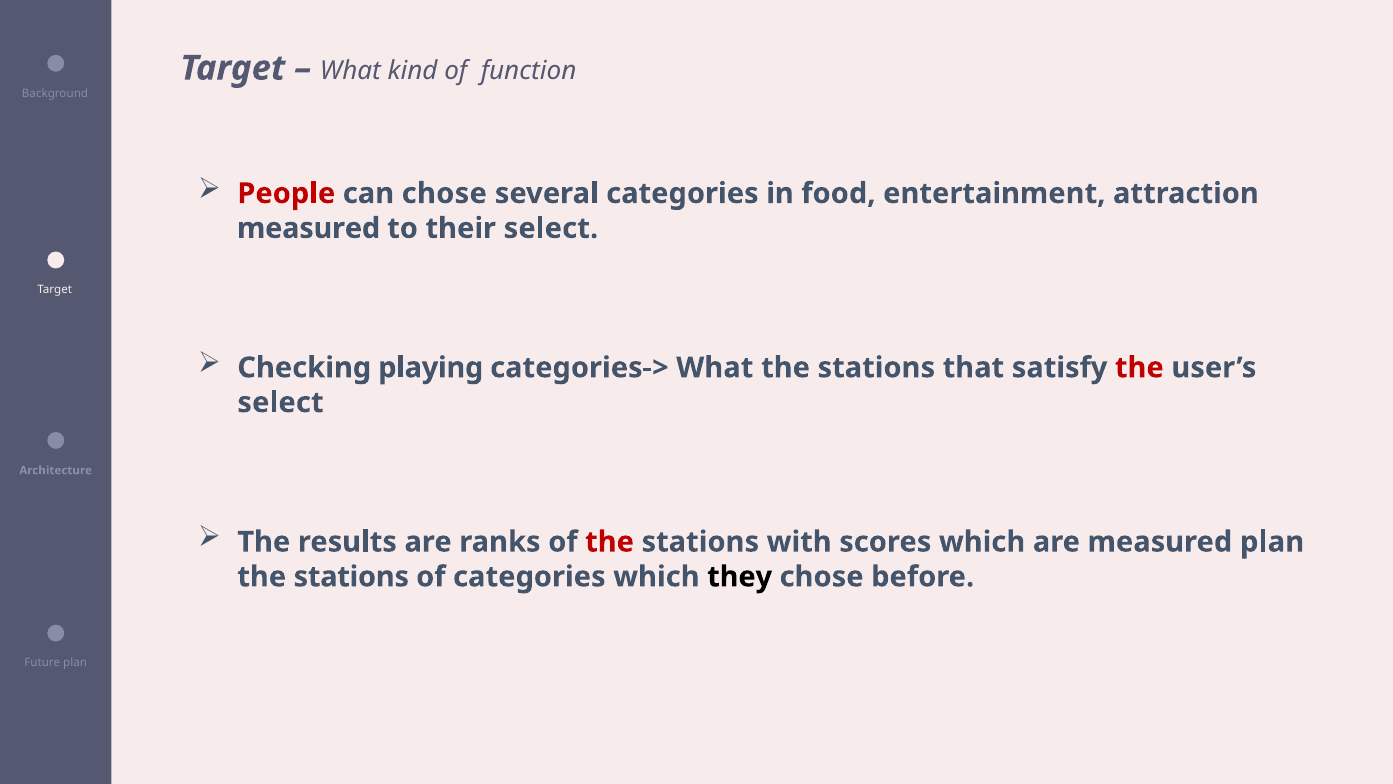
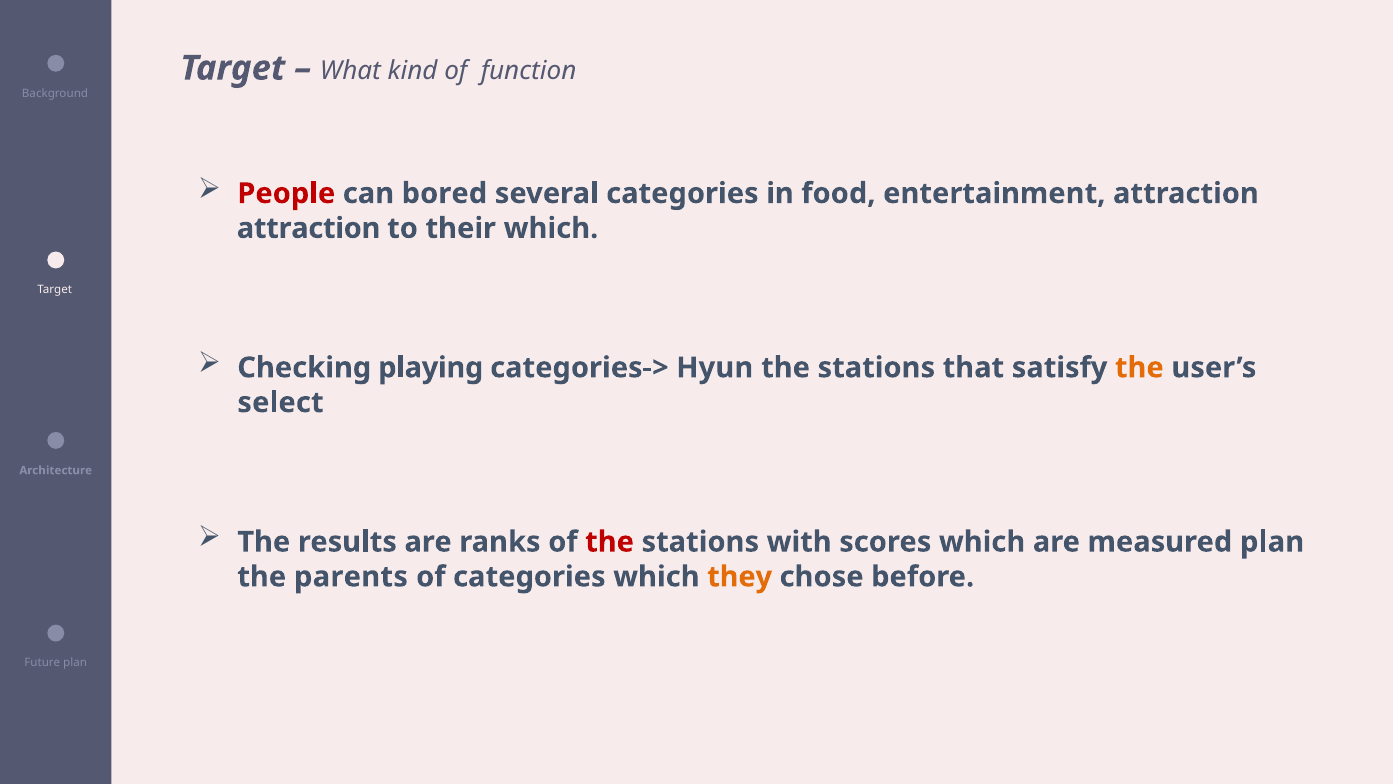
can chose: chose -> bored
measured at (309, 228): measured -> attraction
their select: select -> which
categories-> What: What -> Hyun
the at (1139, 368) colour: red -> orange
stations at (351, 577): stations -> parents
they colour: black -> orange
